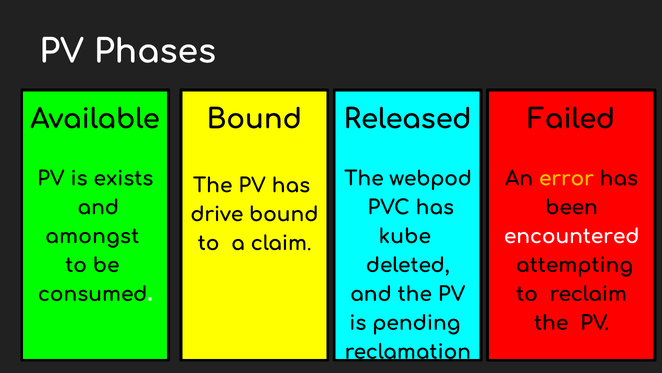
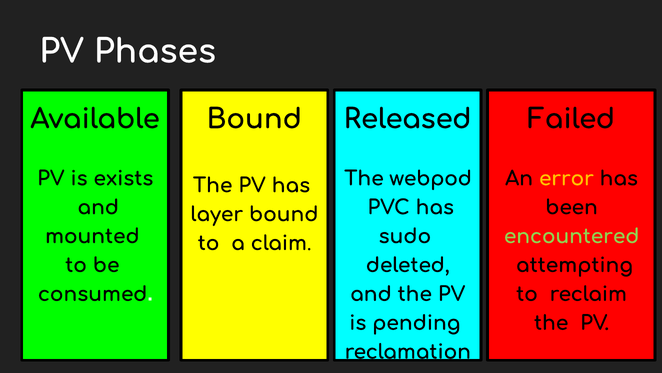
drive: drive -> layer
amongst: amongst -> mounted
kube: kube -> sudo
encountered colour: white -> light green
